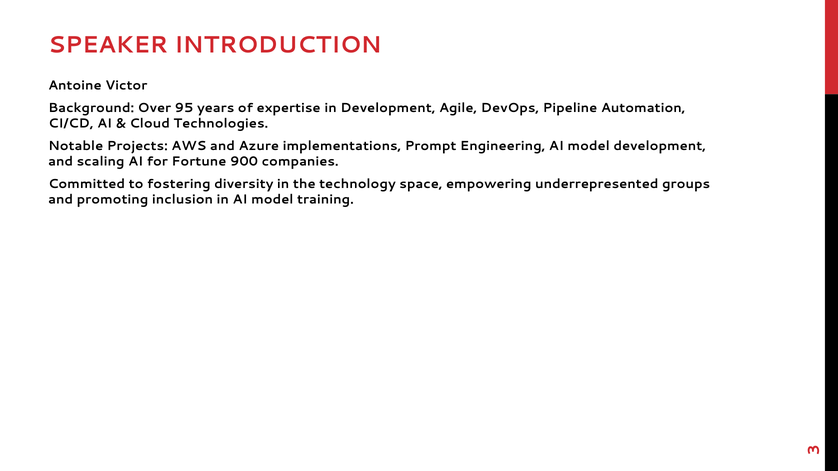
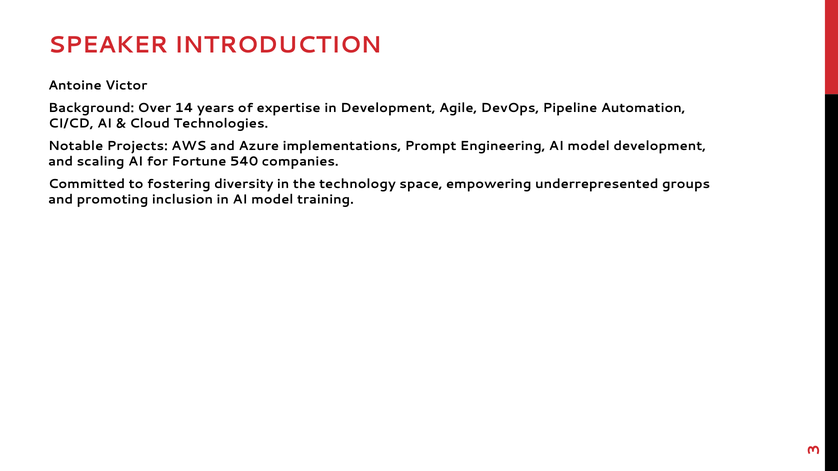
95: 95 -> 14
900: 900 -> 540
